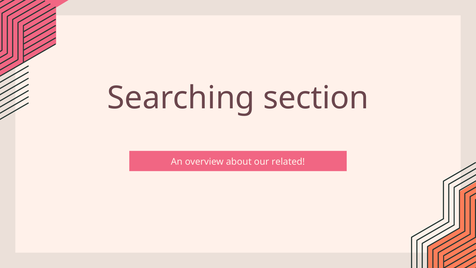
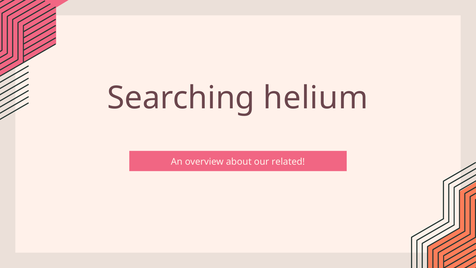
section: section -> helium
